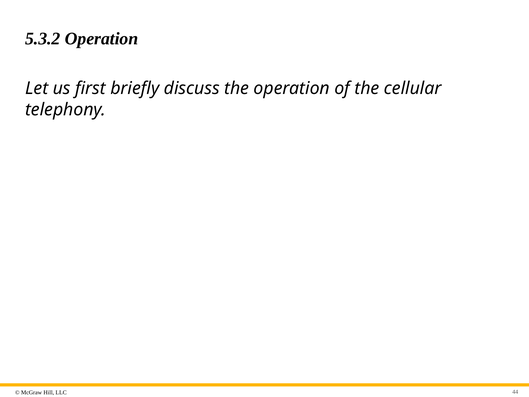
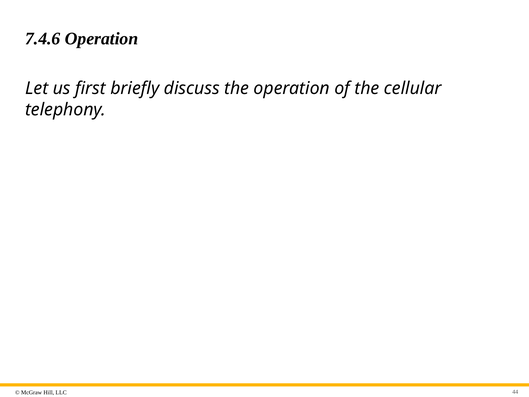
5.3.2: 5.3.2 -> 7.4.6
